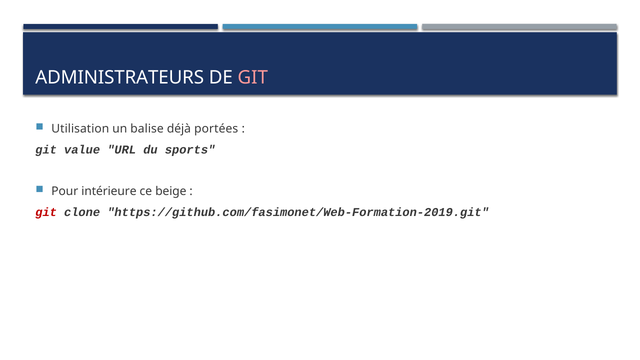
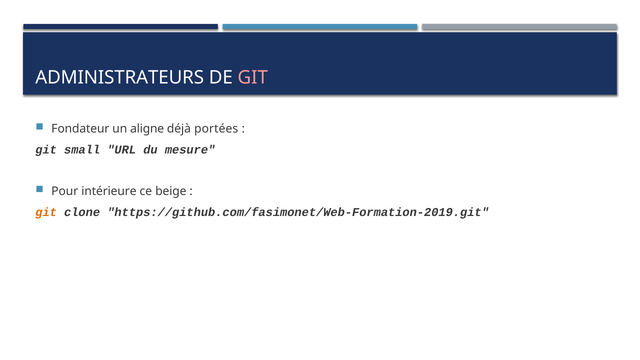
Utilisation: Utilisation -> Fondateur
balise: balise -> aligne
value: value -> small
sports: sports -> mesure
git at (46, 212) colour: red -> orange
